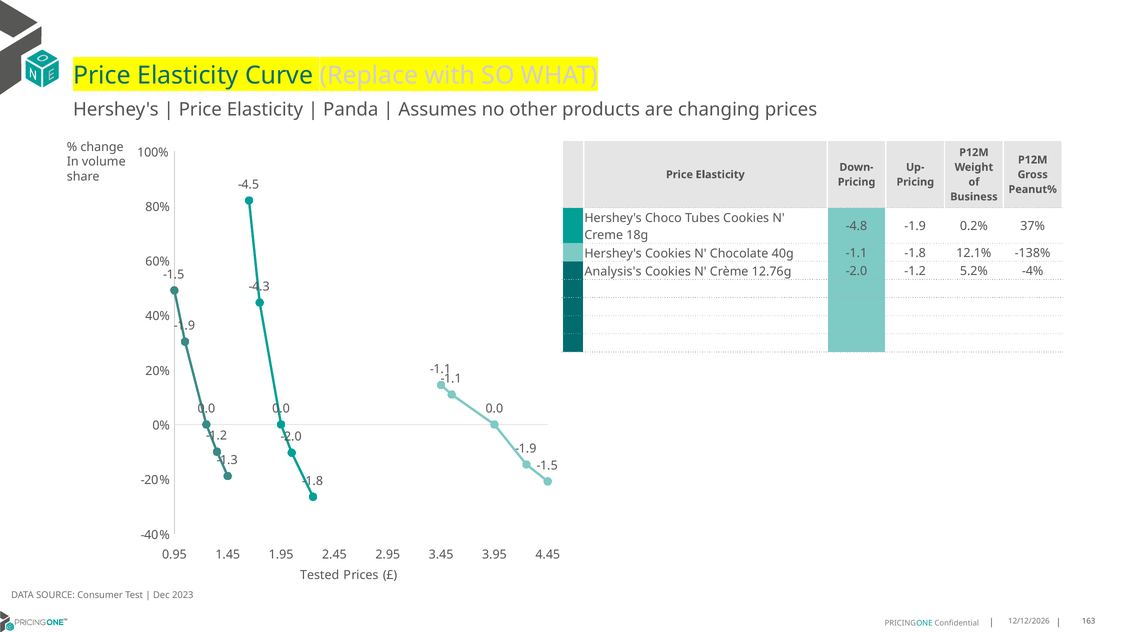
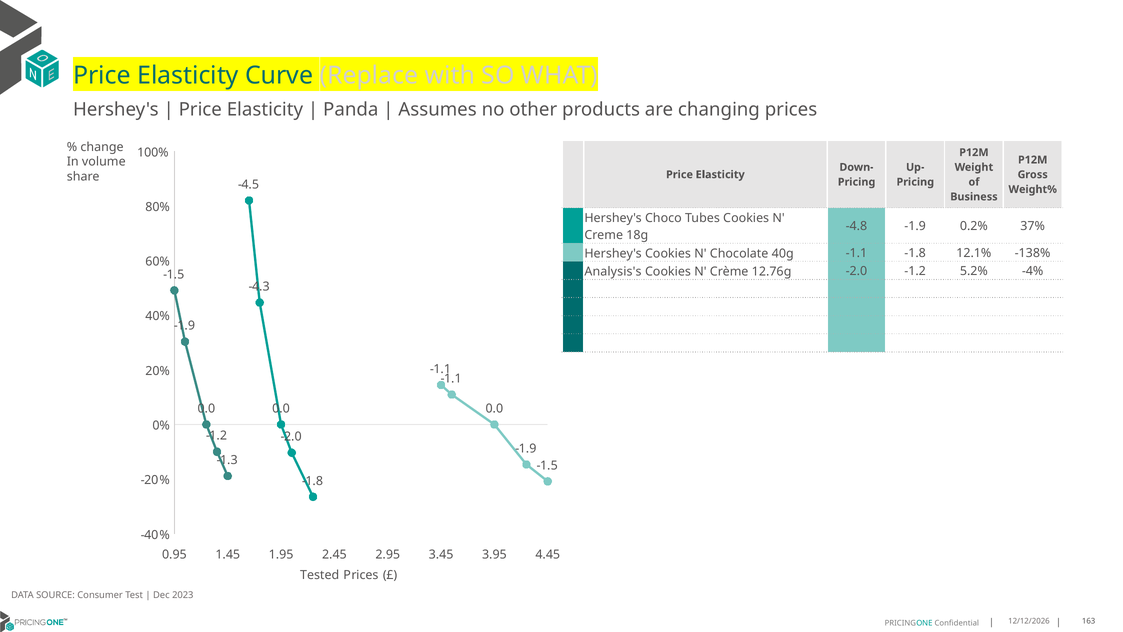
Peanut%: Peanut% -> Weight%
